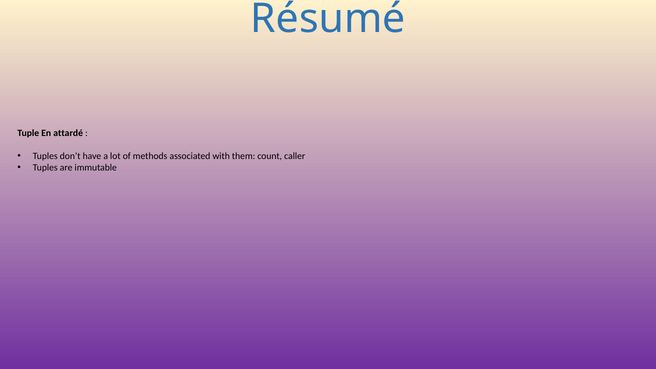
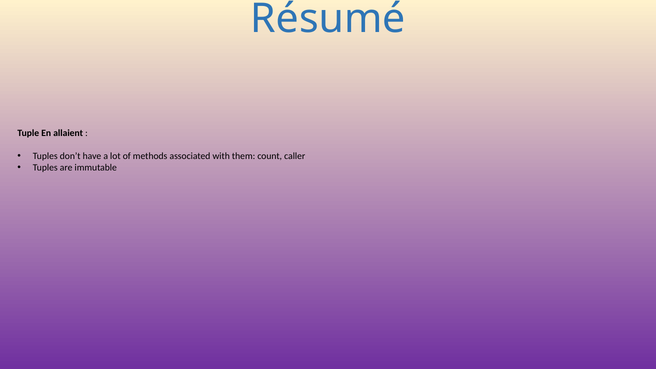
attardé: attardé -> allaient
